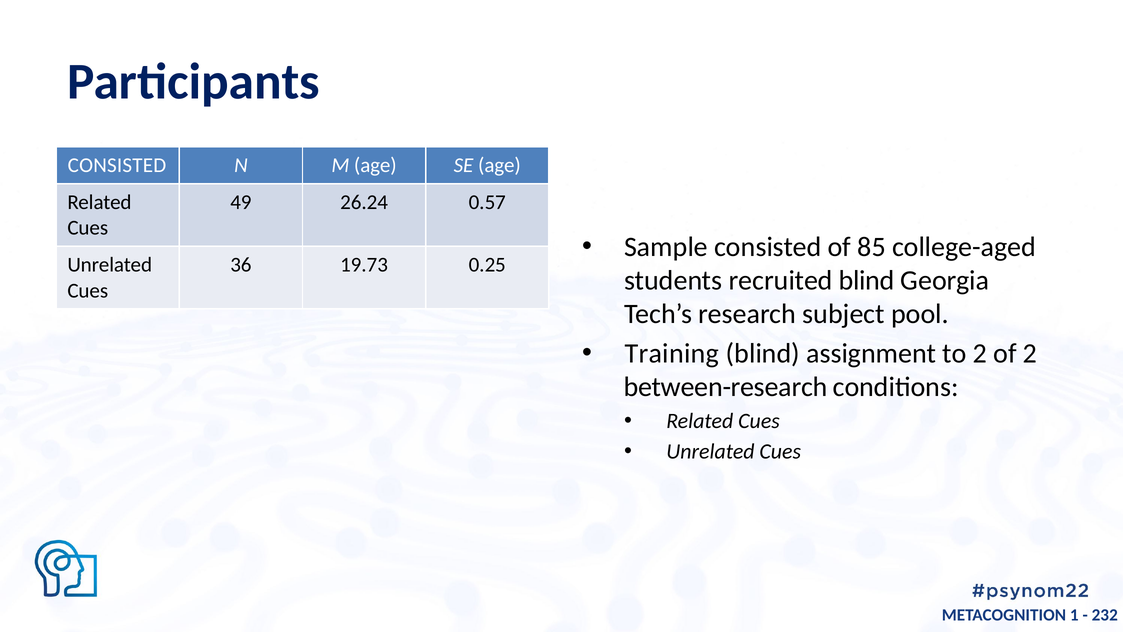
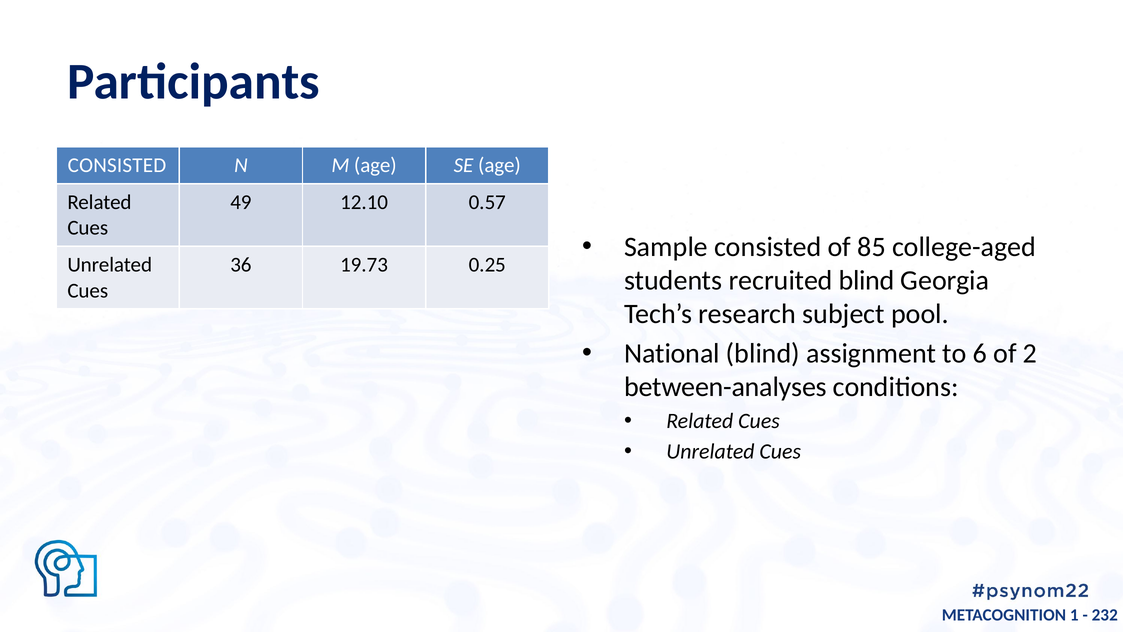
26.24: 26.24 -> 12.10
Training: Training -> National
to 2: 2 -> 6
between-research: between-research -> between-analyses
